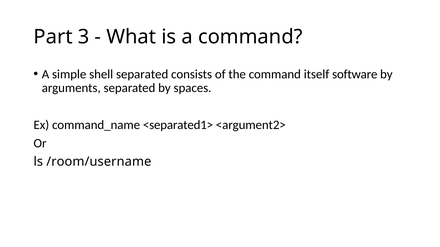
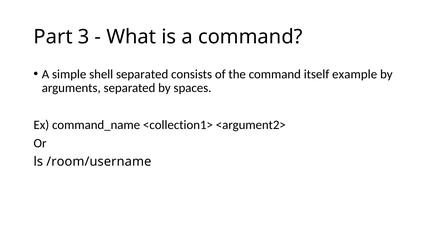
software: software -> example
<separated1>: <separated1> -> <collection1>
